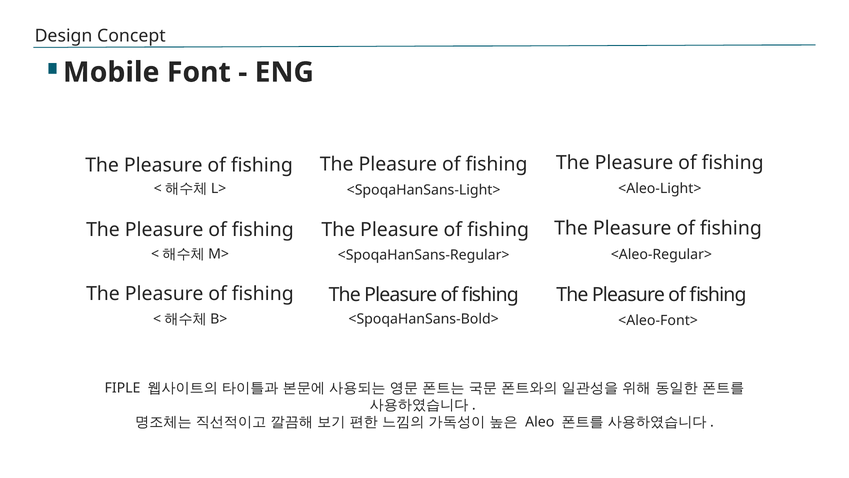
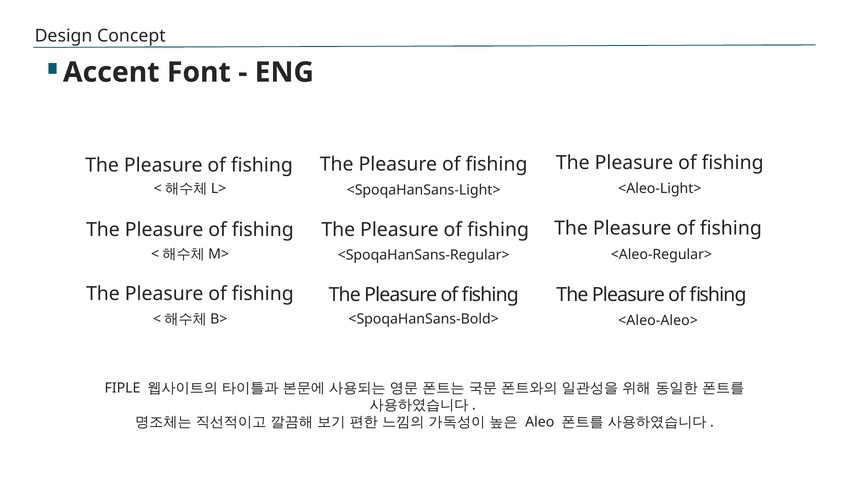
Mobile: Mobile -> Accent
<Aleo-Font>: <Aleo-Font> -> <Aleo-Aleo>
